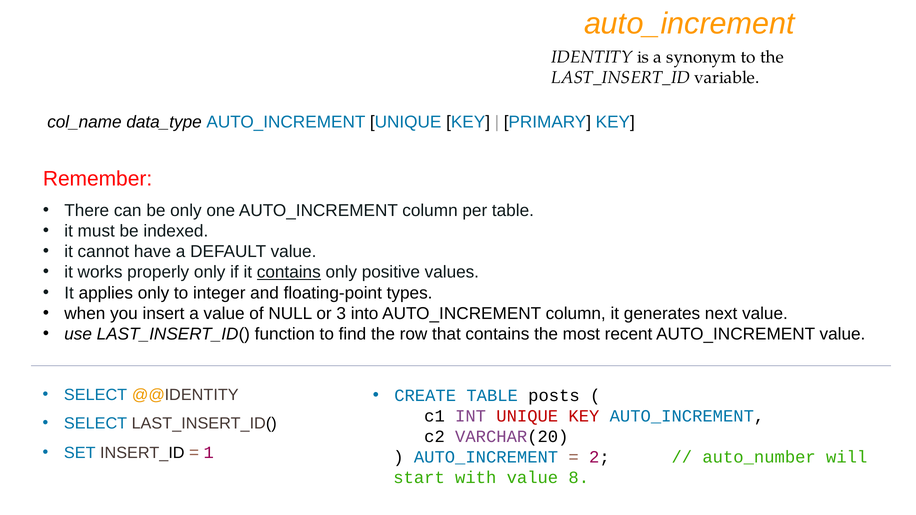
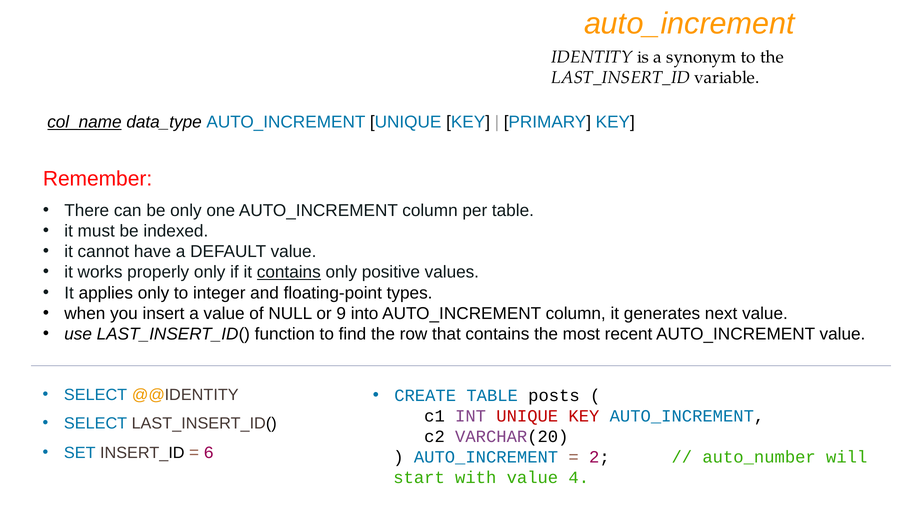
col_name underline: none -> present
3: 3 -> 9
1: 1 -> 6
8: 8 -> 4
